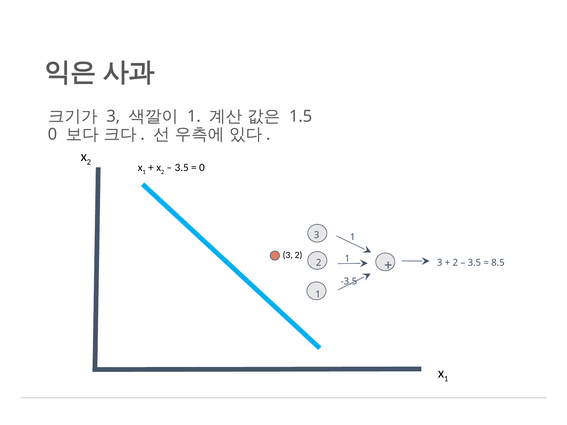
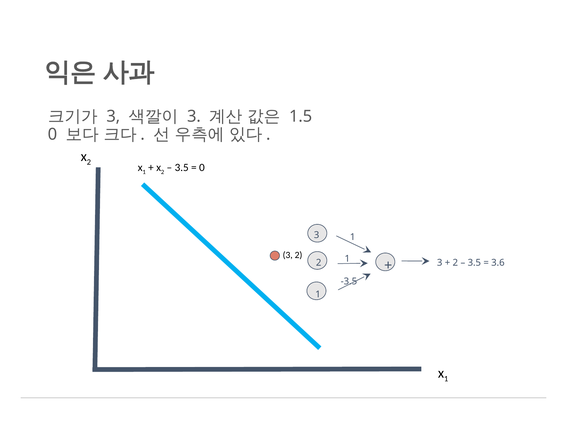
1 at (194, 117): 1 -> 3
8.5: 8.5 -> 3.6
